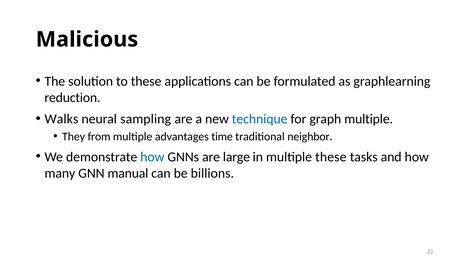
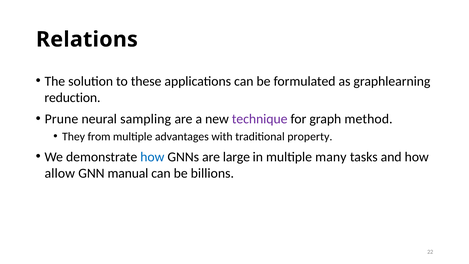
Malicious: Malicious -> Relations
Walks: Walks -> Prune
technique colour: blue -> purple
graph multiple: multiple -> method
time: time -> with
neighbor: neighbor -> property
multiple these: these -> many
many: many -> allow
